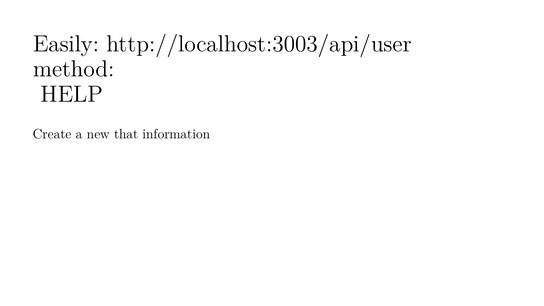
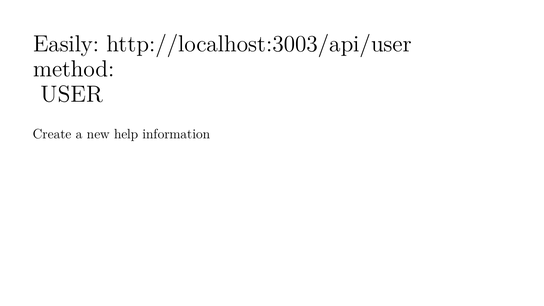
HELP: HELP -> USER
that: that -> help
